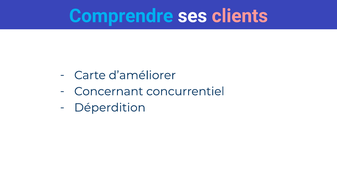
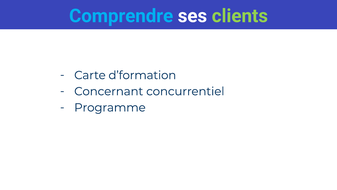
clients colour: pink -> light green
d’améliorer: d’améliorer -> d’formation
Déperdition: Déperdition -> Programme
